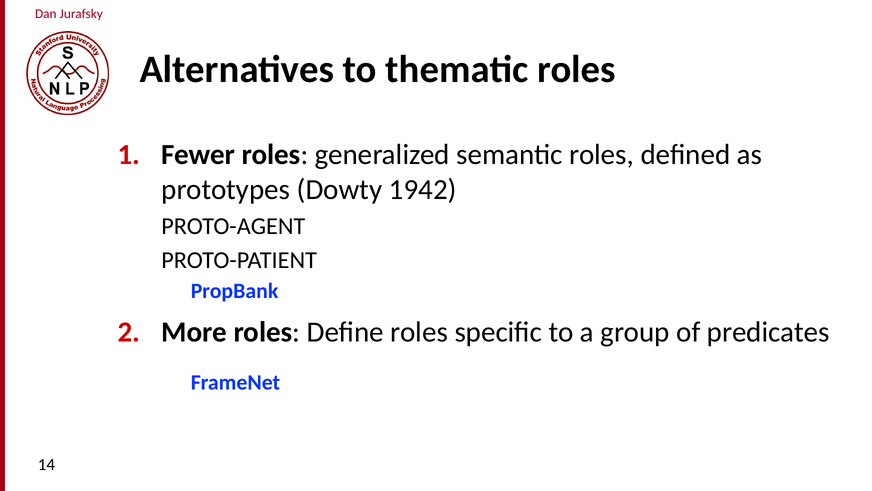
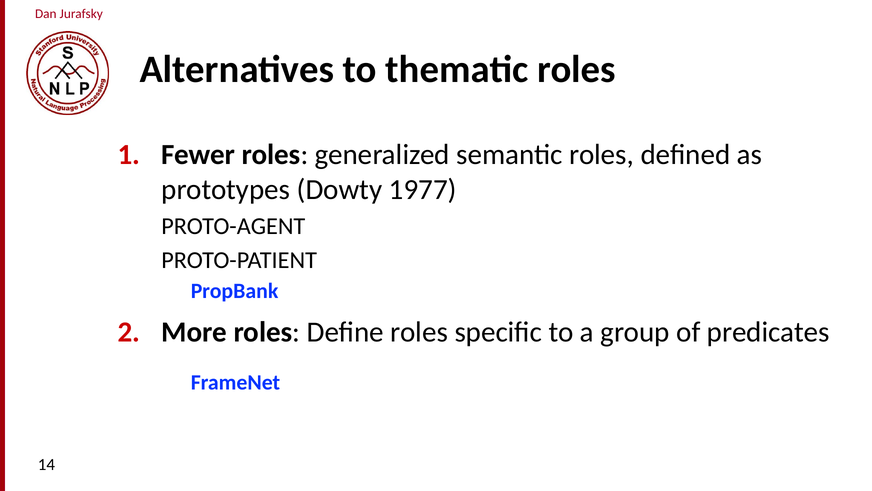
1942: 1942 -> 1977
